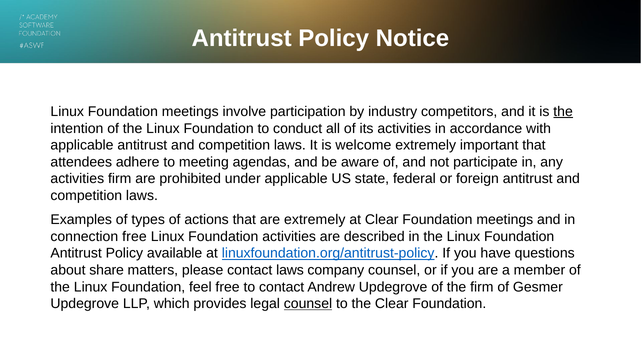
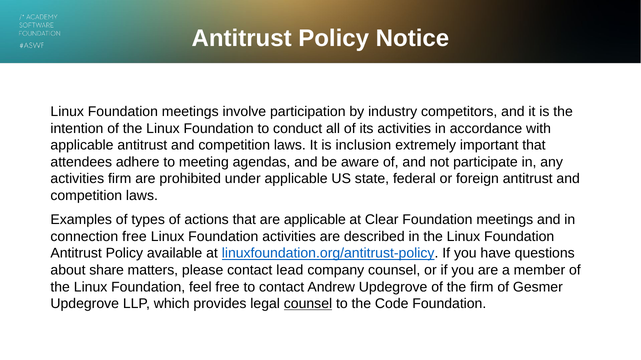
the at (563, 112) underline: present -> none
welcome: welcome -> inclusion
are extremely: extremely -> applicable
contact laws: laws -> lead
the Clear: Clear -> Code
